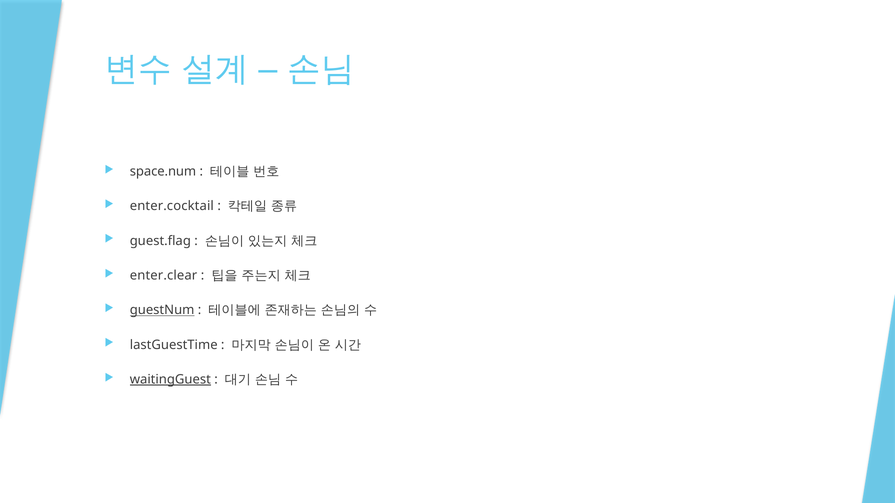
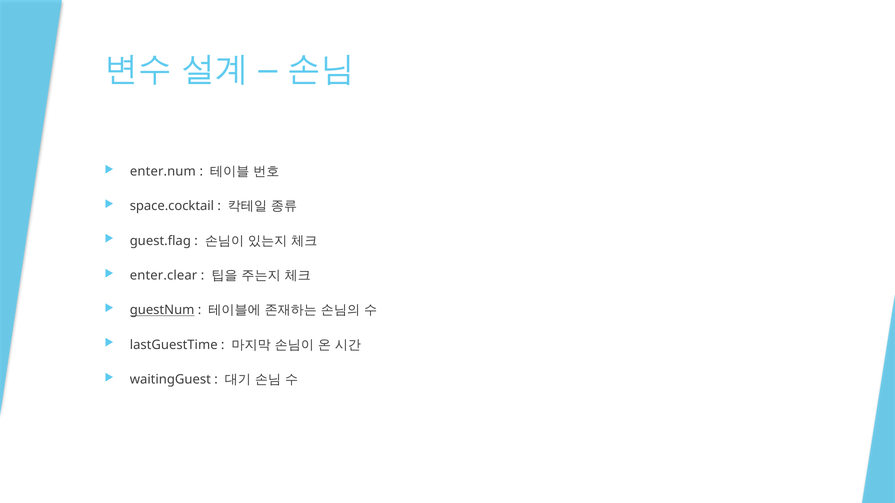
space.num: space.num -> enter.num
enter.cocktail: enter.cocktail -> space.cocktail
waitingGuest underline: present -> none
